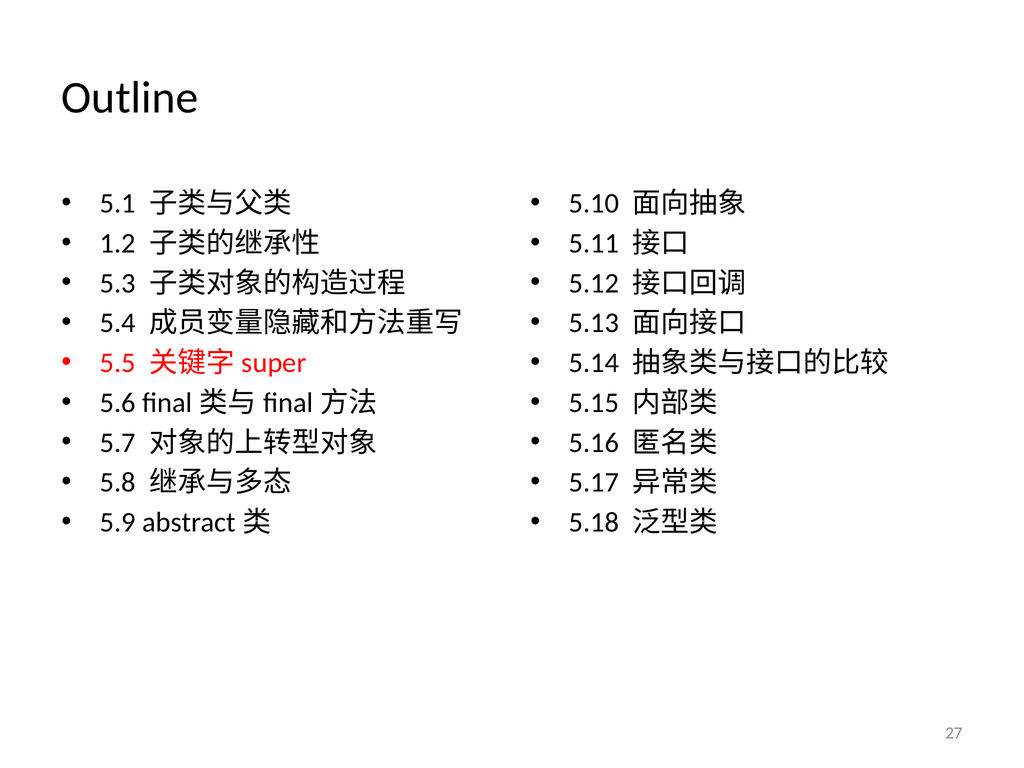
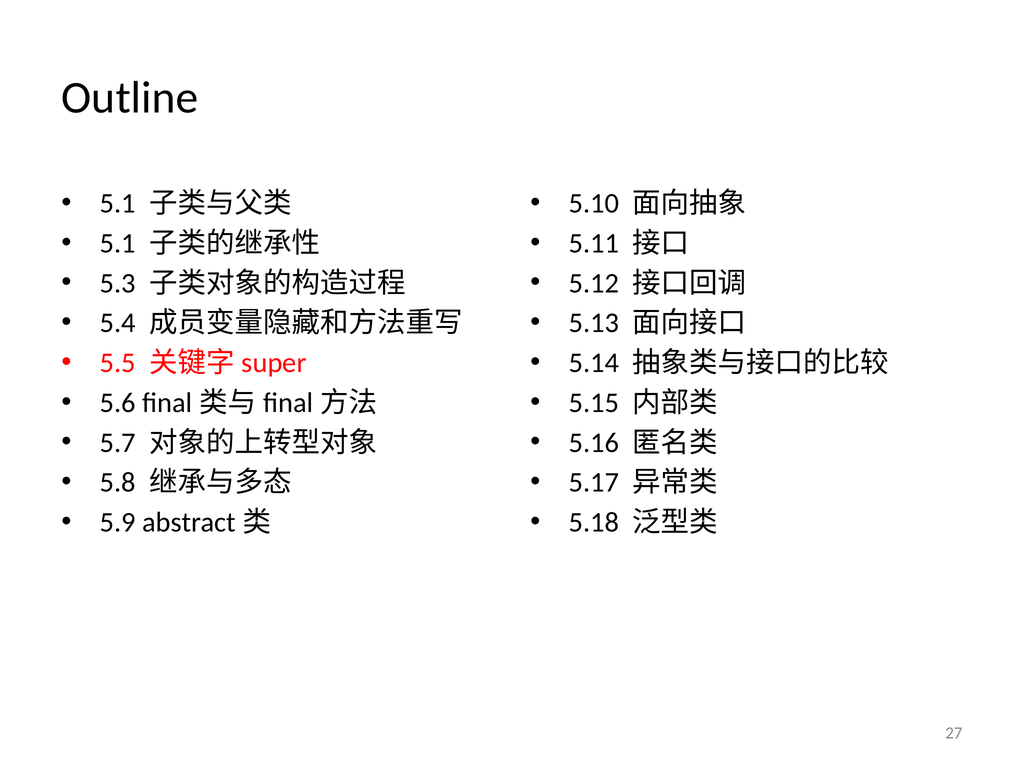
1.2 at (118, 243): 1.2 -> 5.1
